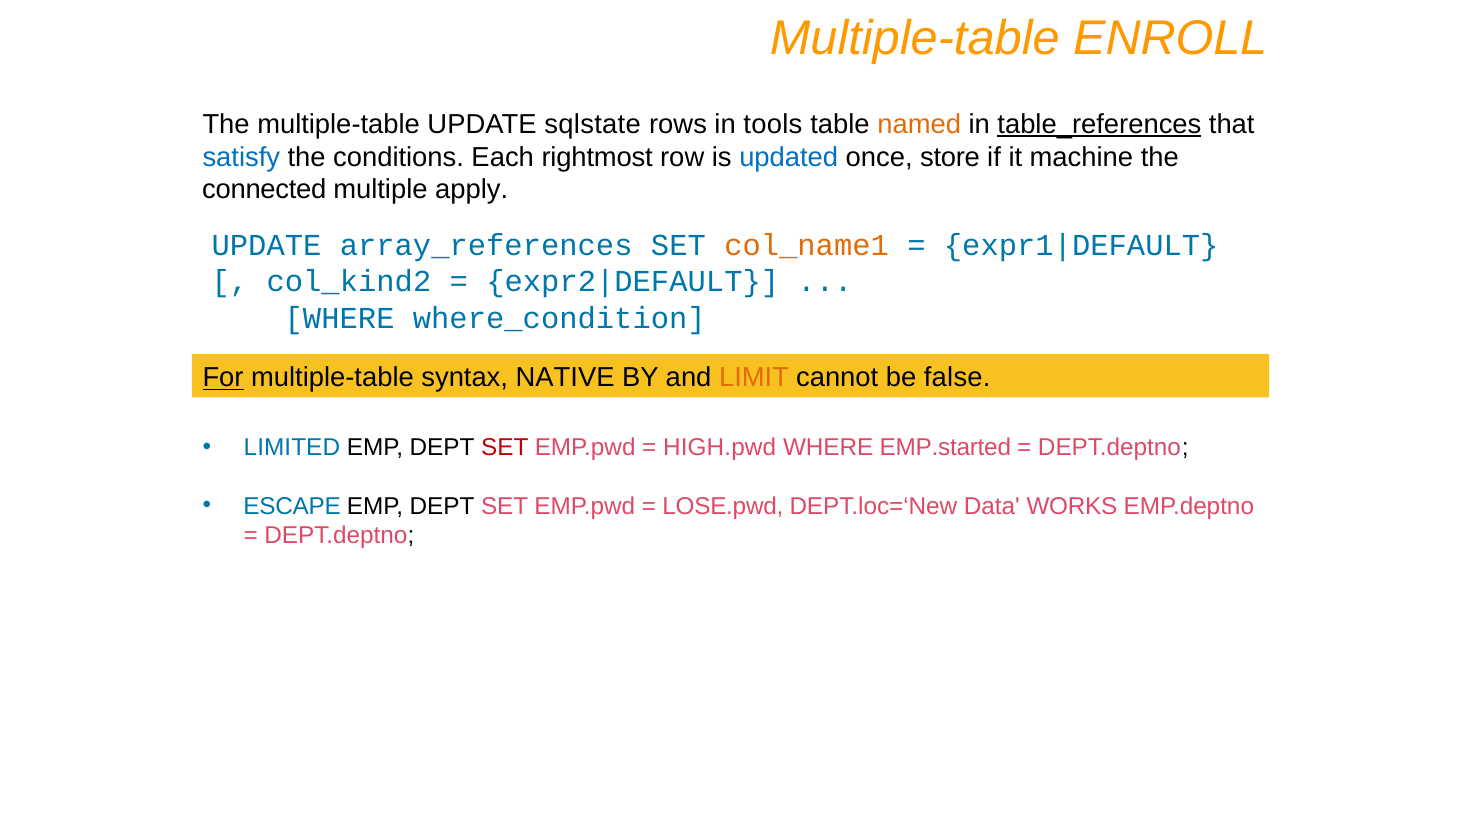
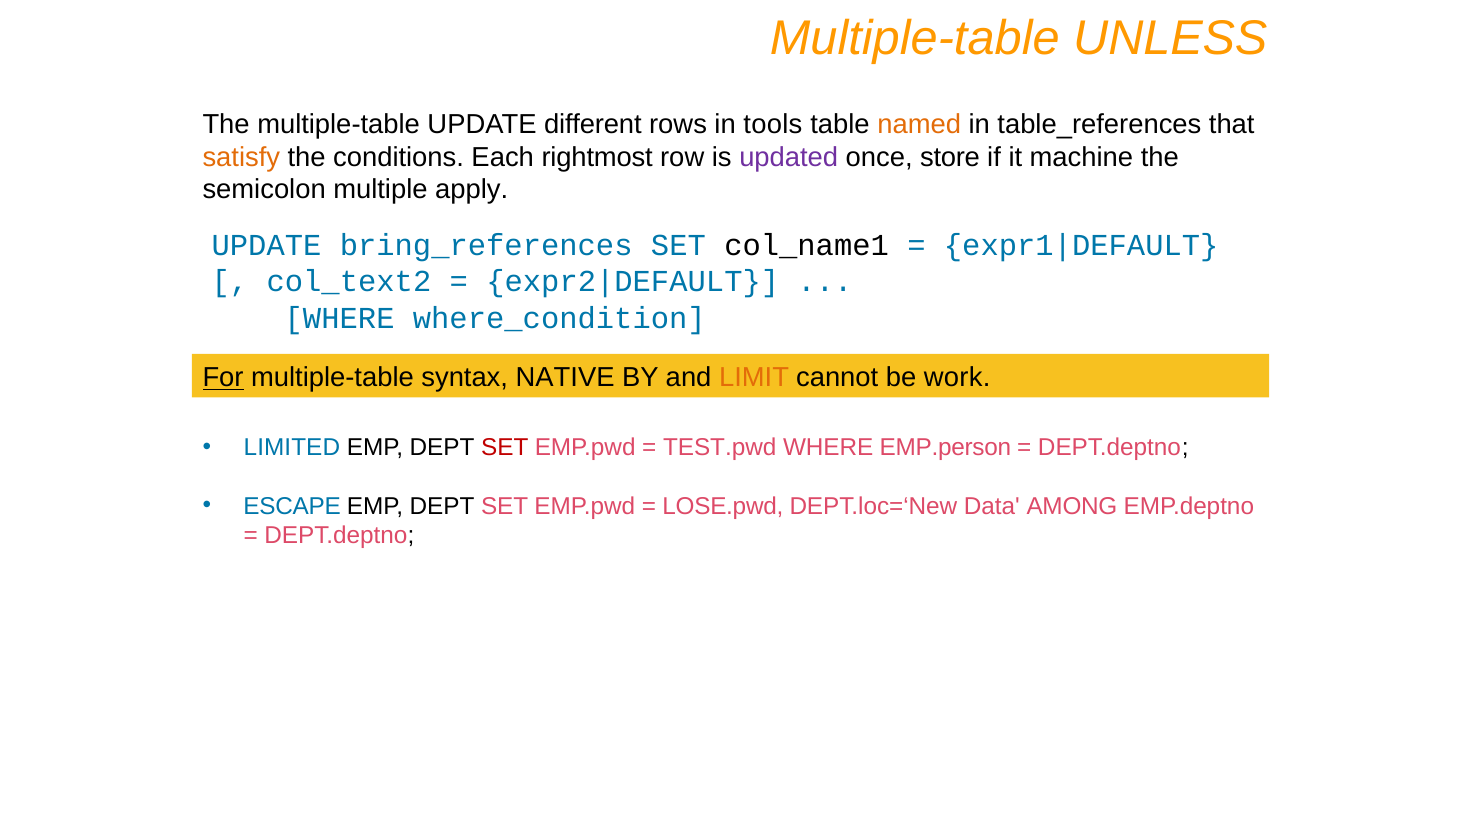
ENROLL: ENROLL -> UNLESS
sqlstate: sqlstate -> different
table_references underline: present -> none
satisfy colour: blue -> orange
updated colour: blue -> purple
connected: connected -> semicolon
array_references: array_references -> bring_references
col_name1 colour: orange -> black
col_kind2: col_kind2 -> col_text2
false: false -> work
HIGH.pwd: HIGH.pwd -> TEST.pwd
EMP.started: EMP.started -> EMP.person
WORKS: WORKS -> AMONG
